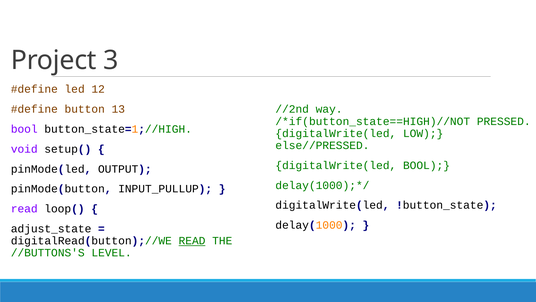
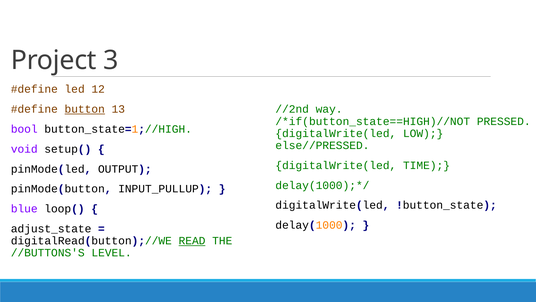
button underline: none -> present
digitalWrite(led BOOL: BOOL -> TIME
read at (24, 209): read -> blue
